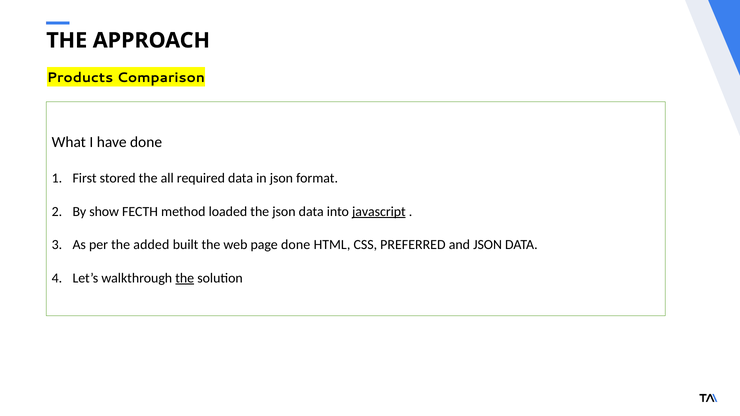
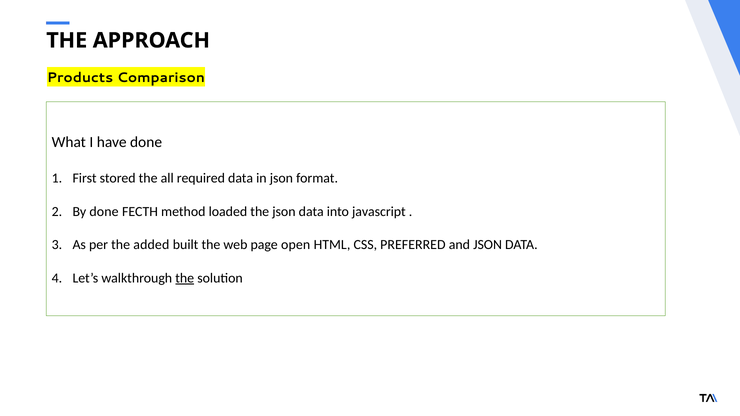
By show: show -> done
javascript underline: present -> none
page done: done -> open
